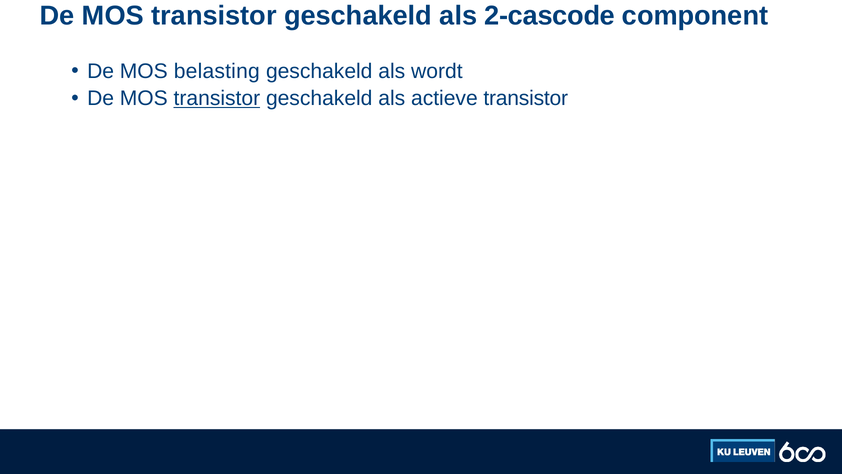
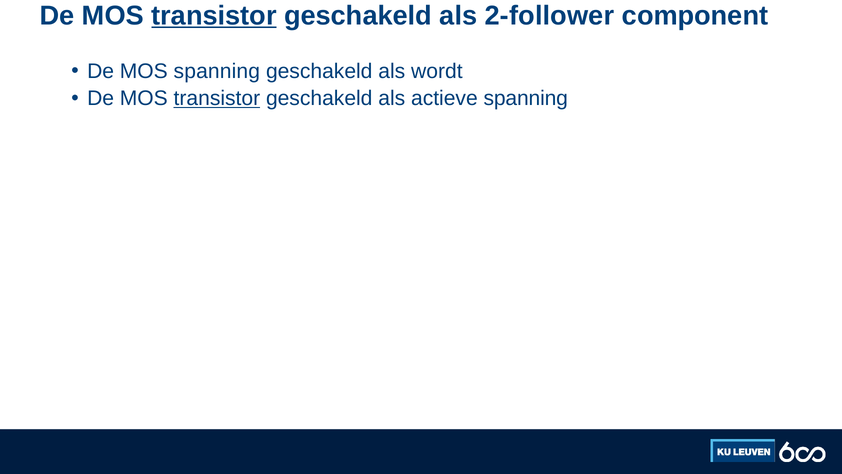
transistor at (214, 16) underline: none -> present
2-cascode: 2-cascode -> 2-follower
MOS belasting: belasting -> spanning
actieve transistor: transistor -> spanning
